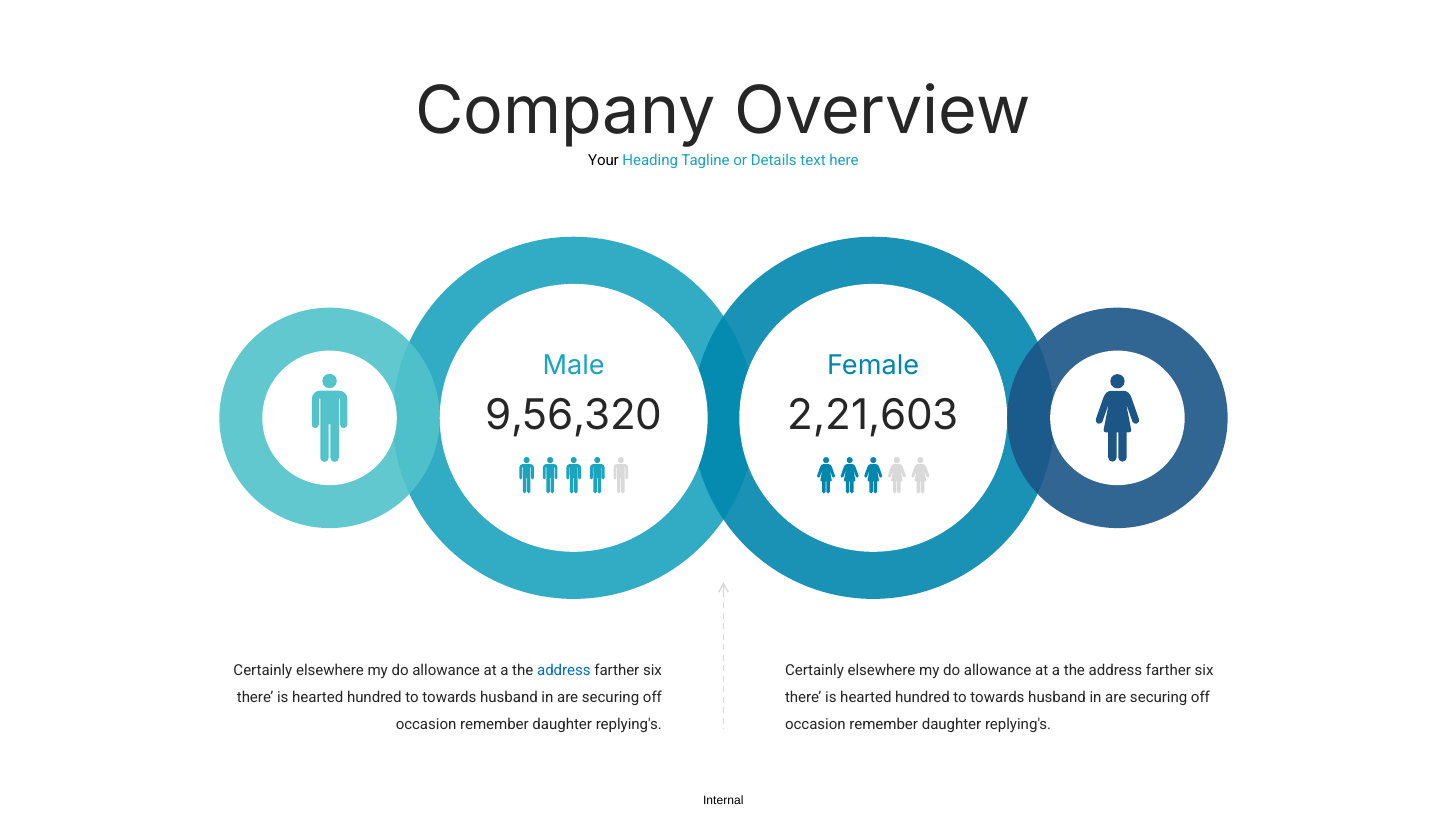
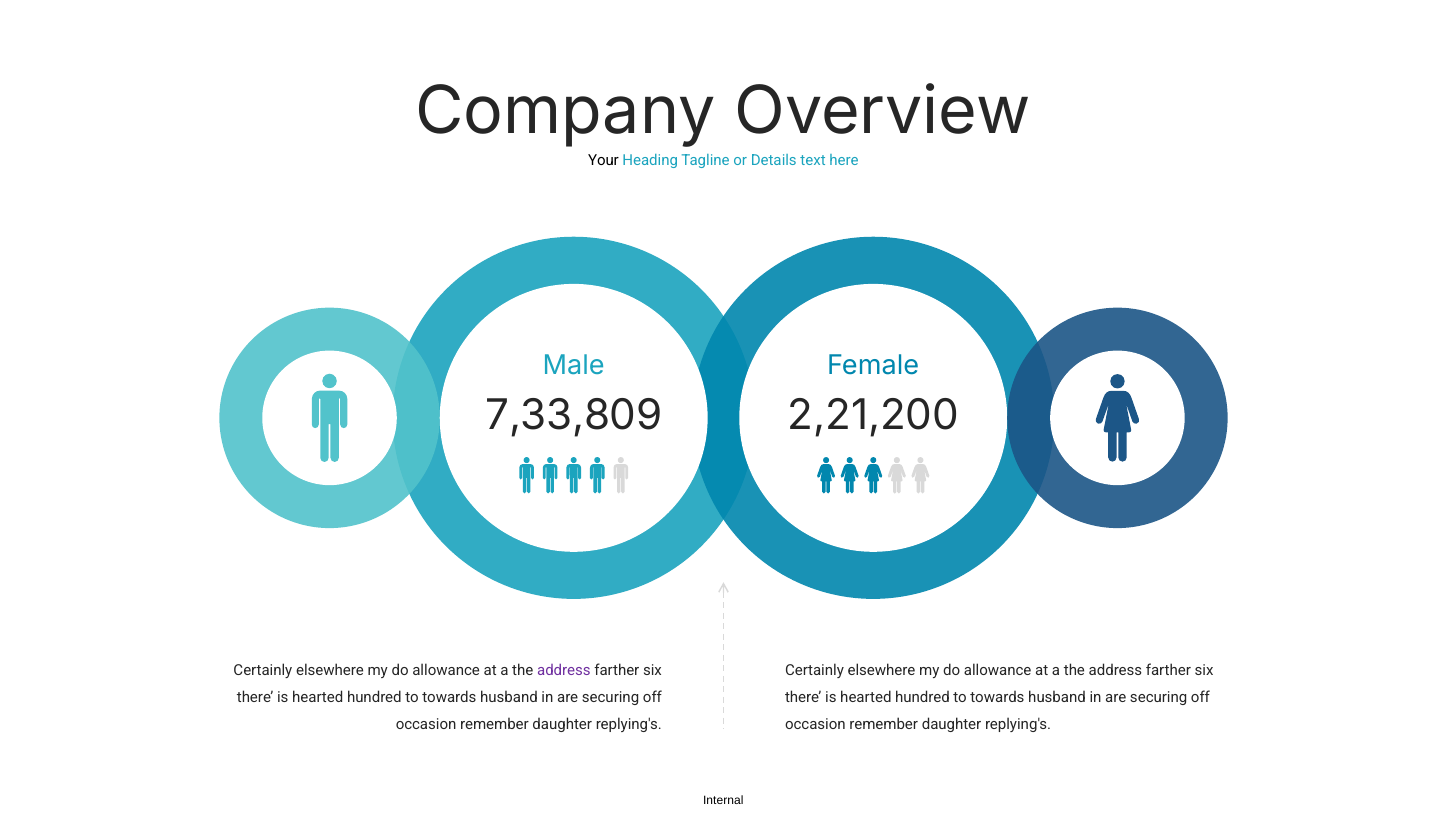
9,56,320: 9,56,320 -> 7,33,809
2,21,603: 2,21,603 -> 2,21,200
address at (564, 670) colour: blue -> purple
